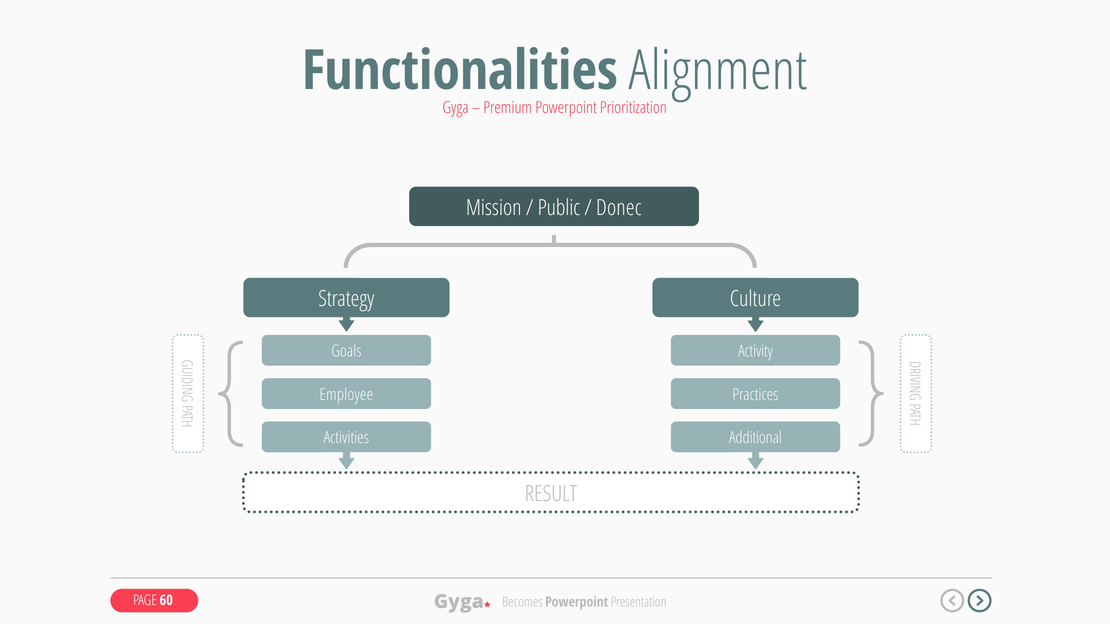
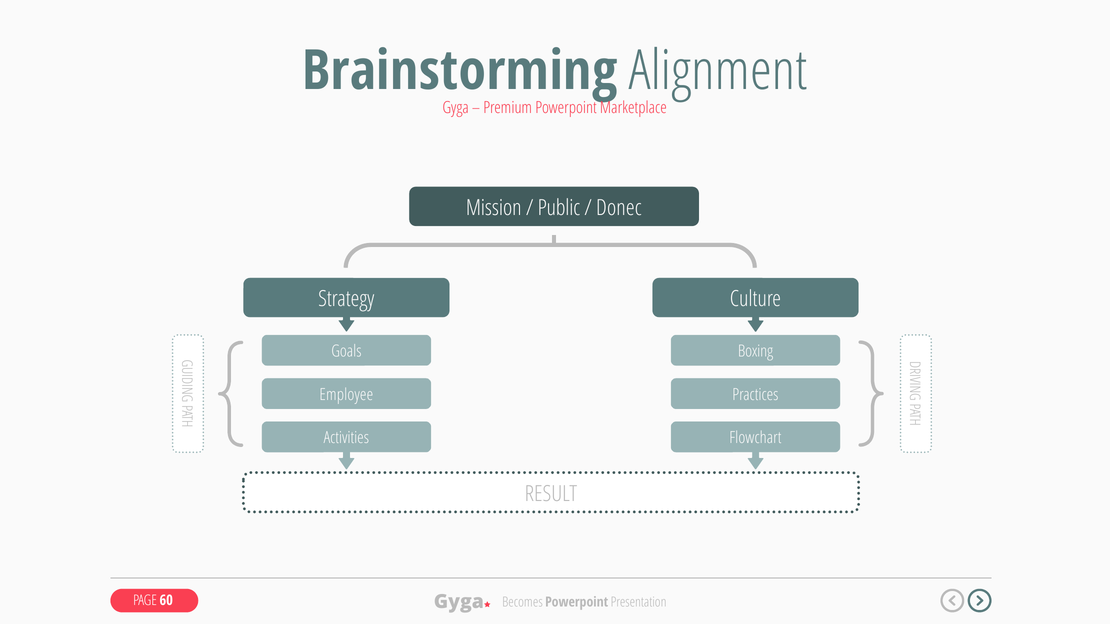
Functionalities: Functionalities -> Brainstorming
Prioritization: Prioritization -> Marketplace
Activity: Activity -> Boxing
Additional: Additional -> Flowchart
